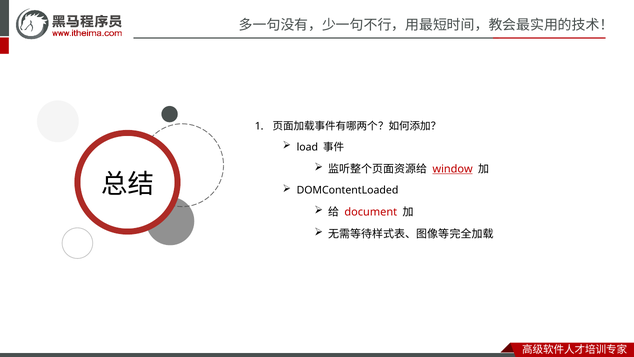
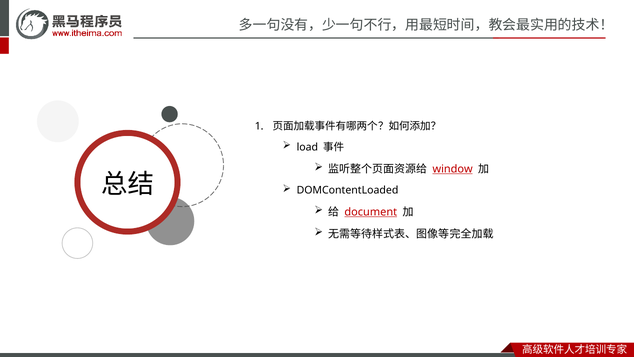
document underline: none -> present
